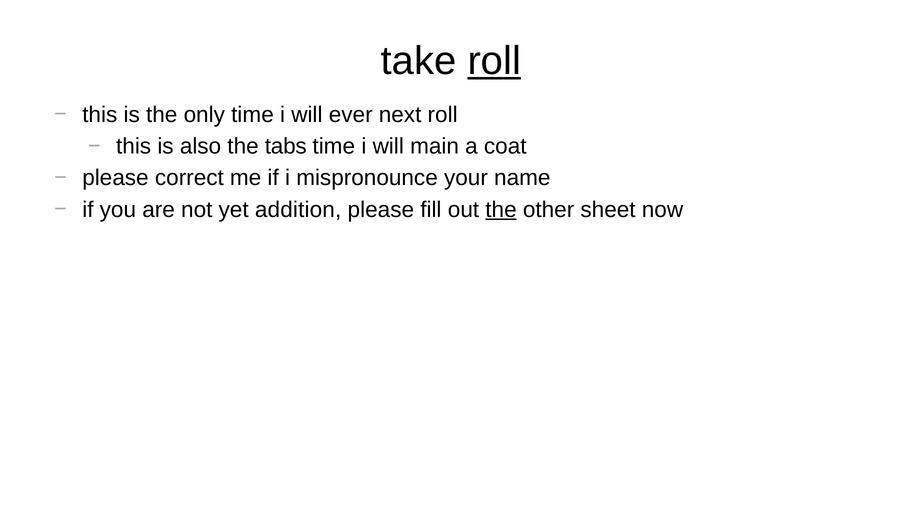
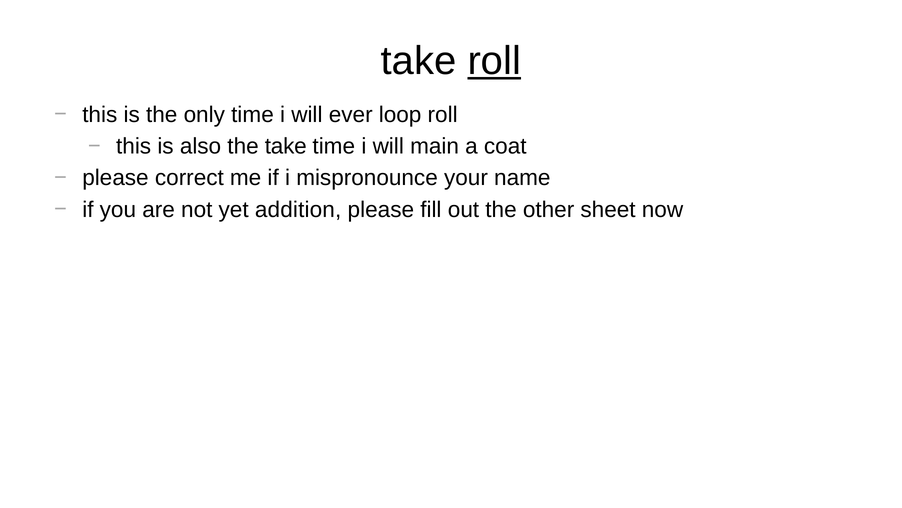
next: next -> loop
the tabs: tabs -> take
the at (501, 209) underline: present -> none
